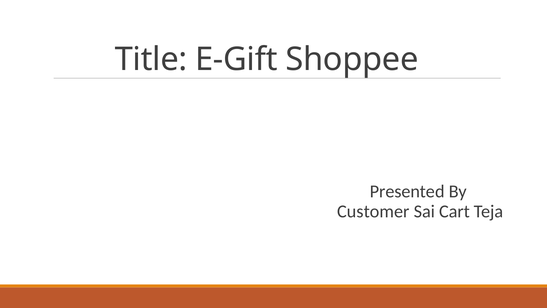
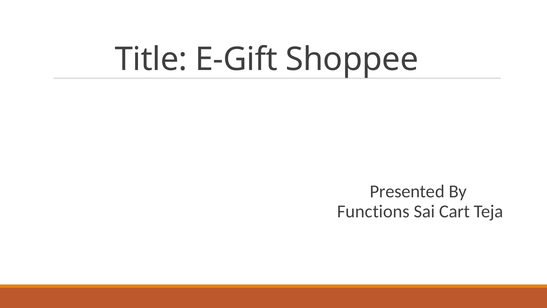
Customer: Customer -> Functions
